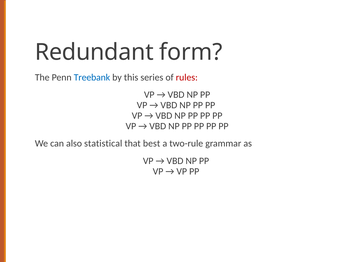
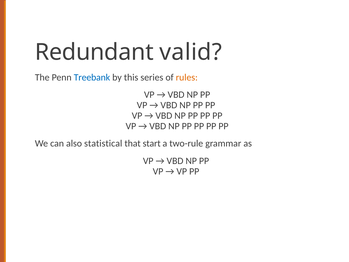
form: form -> valid
rules colour: red -> orange
best: best -> start
